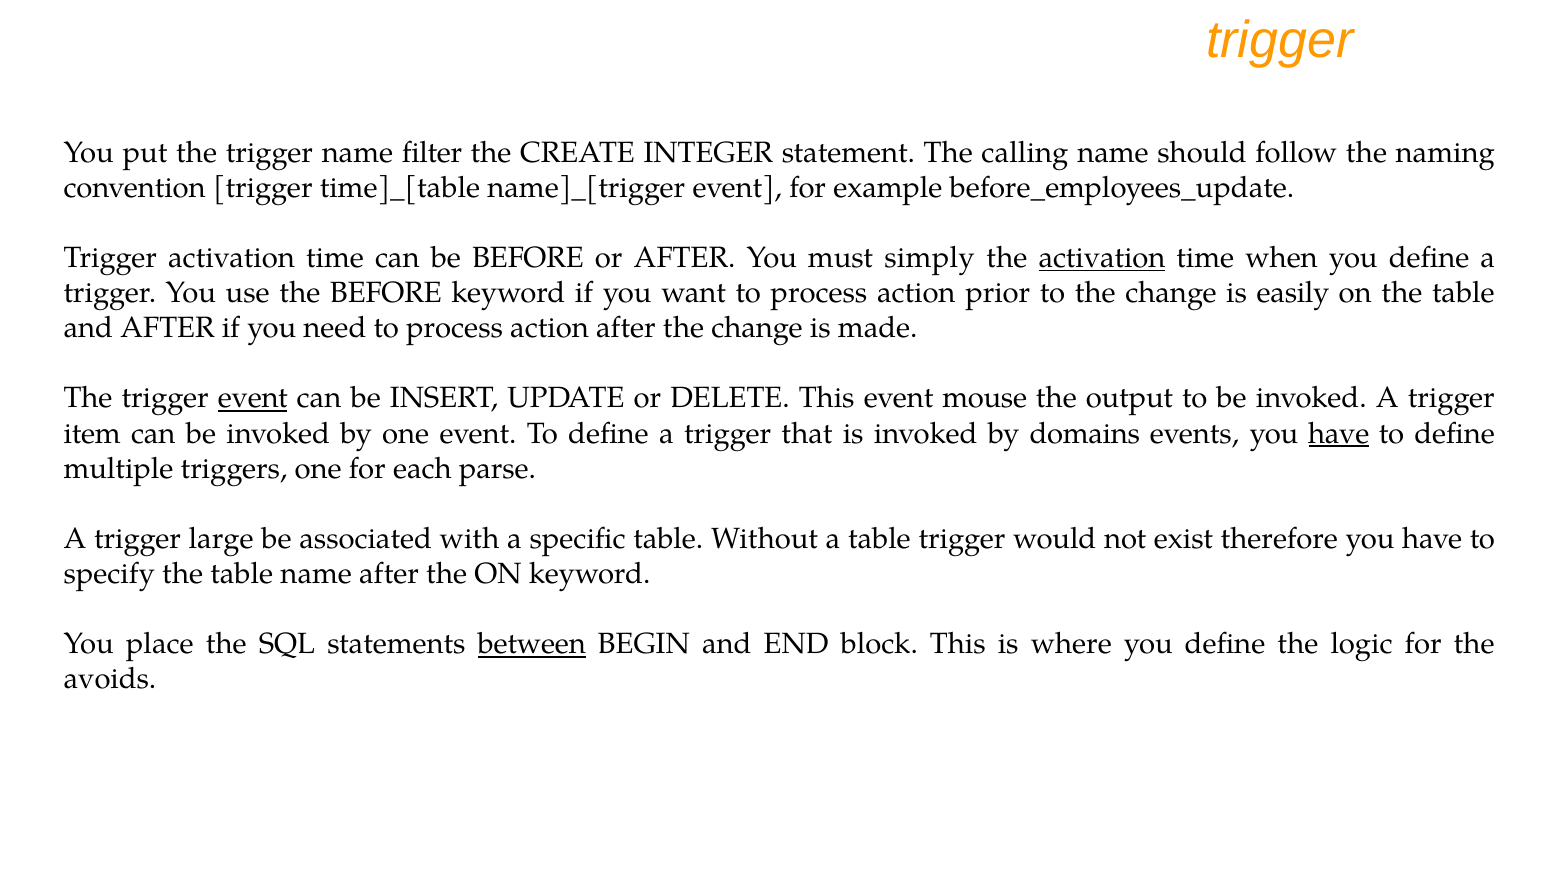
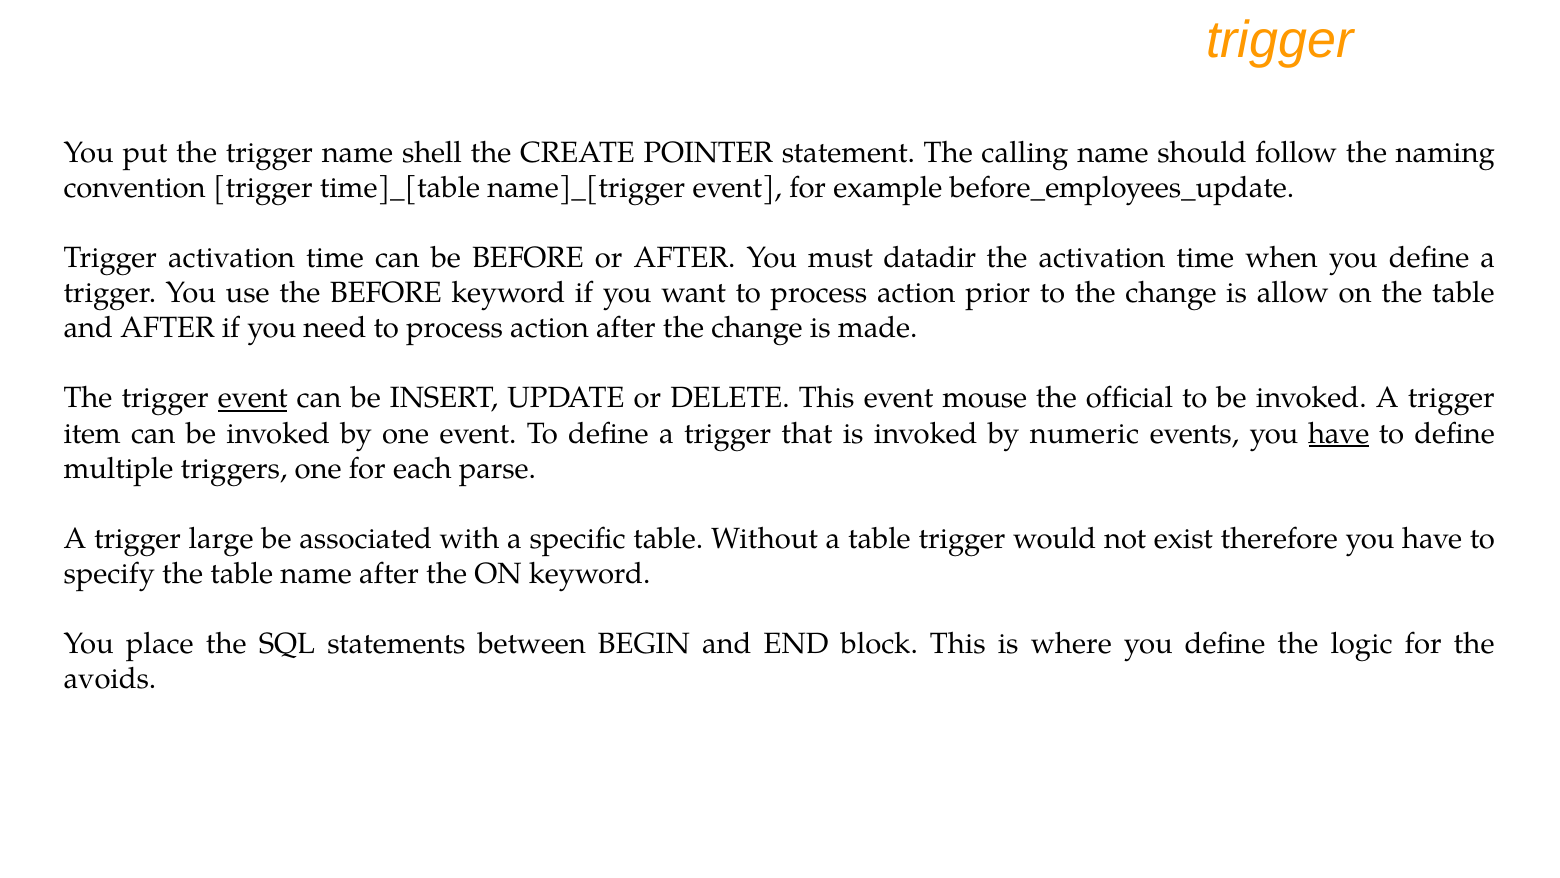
filter: filter -> shell
INTEGER: INTEGER -> POINTER
simply: simply -> datadir
activation at (1102, 258) underline: present -> none
easily: easily -> allow
output: output -> official
domains: domains -> numeric
between underline: present -> none
